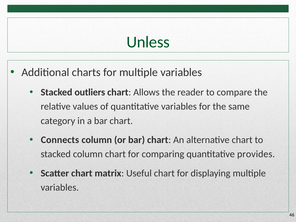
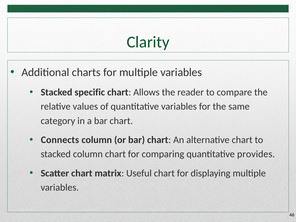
Unless: Unless -> Clarity
outliers: outliers -> specific
